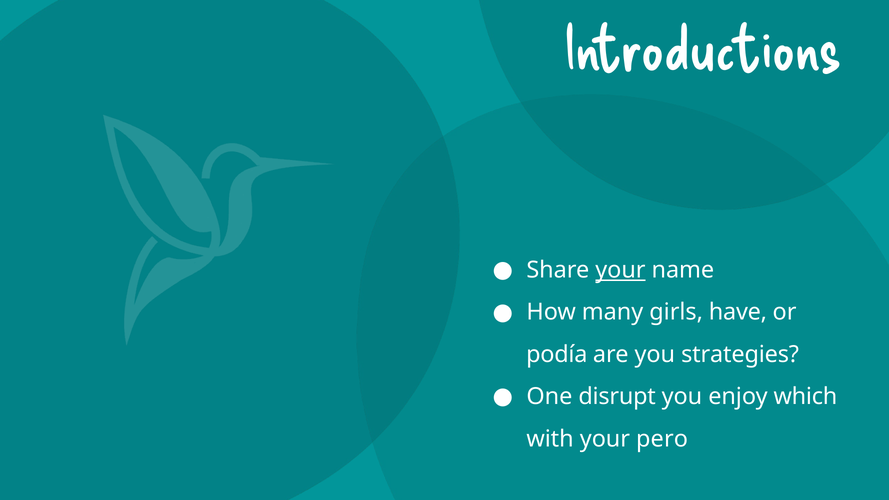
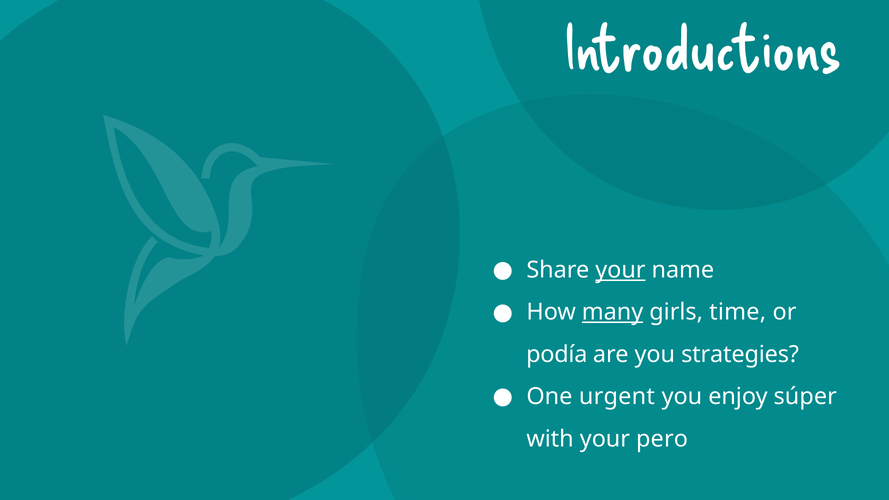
many underline: none -> present
have: have -> time
disrupt: disrupt -> urgent
which: which -> súper
